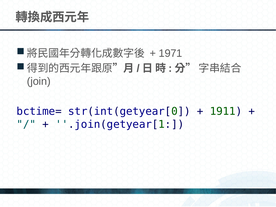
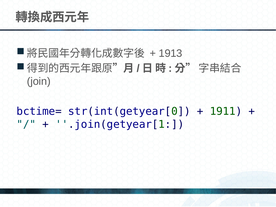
1971: 1971 -> 1913
